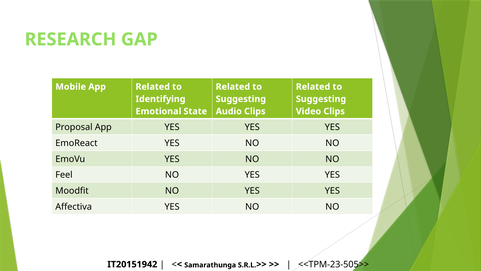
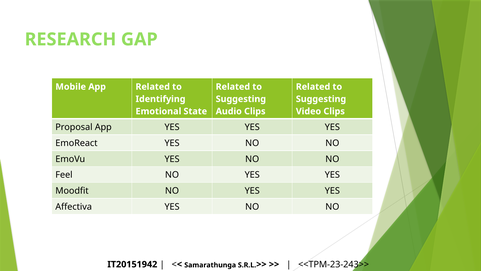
<<TPM-23-505>>: <<TPM-23-505>> -> <<TPM-23-243>>
